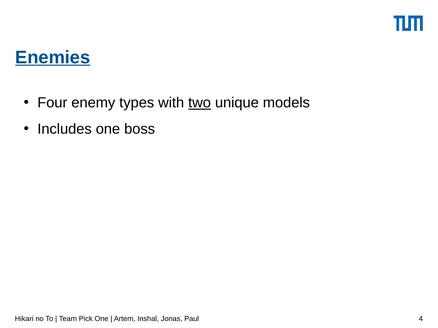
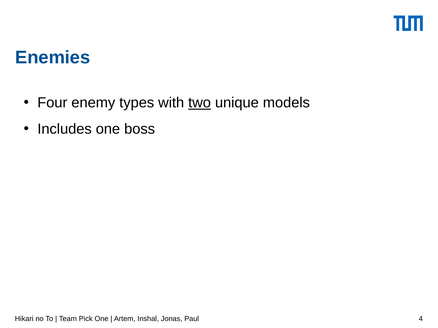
Enemies underline: present -> none
